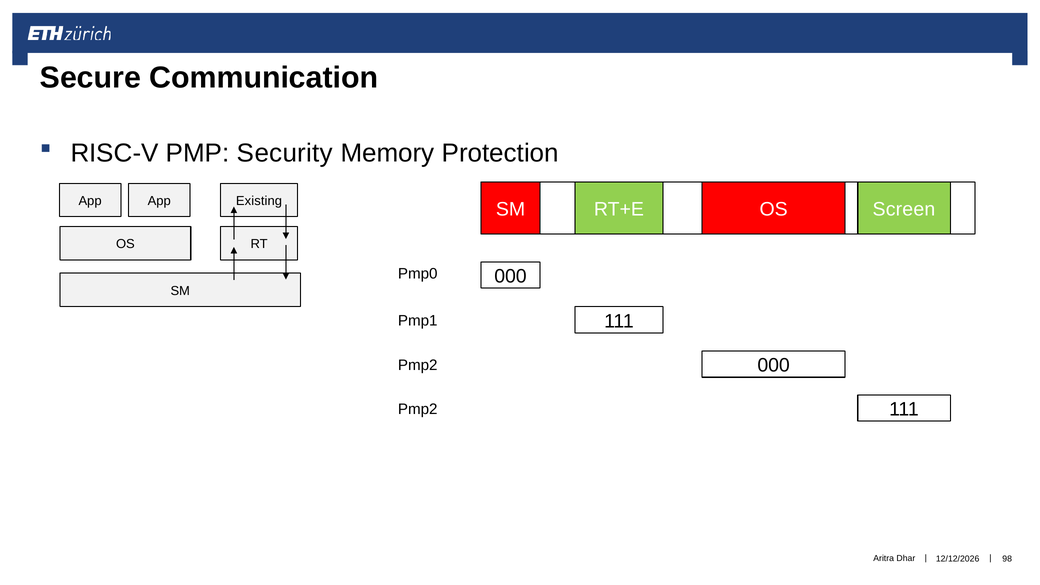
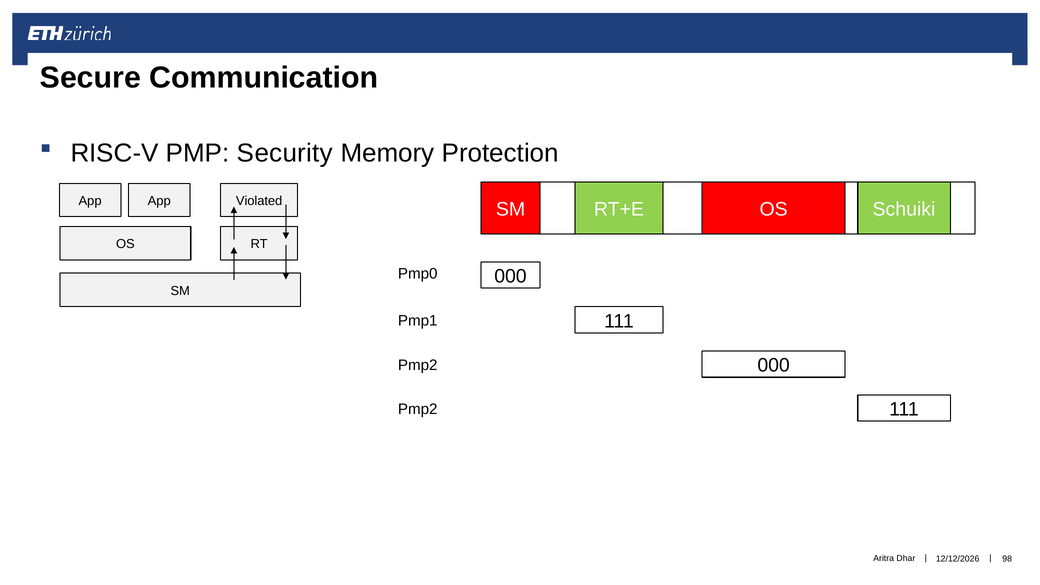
Existing: Existing -> Violated
Screen: Screen -> Schuiki
